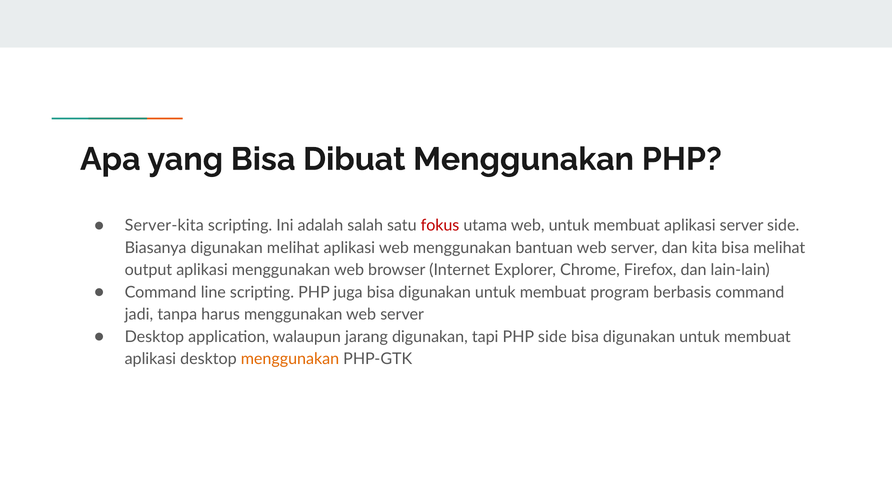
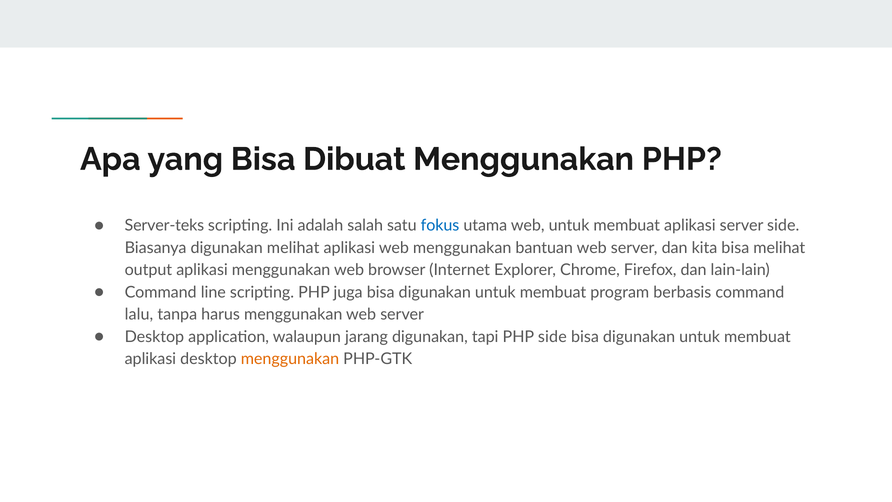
Server-kita: Server-kita -> Server-teks
fokus colour: red -> blue
jadi: jadi -> lalu
